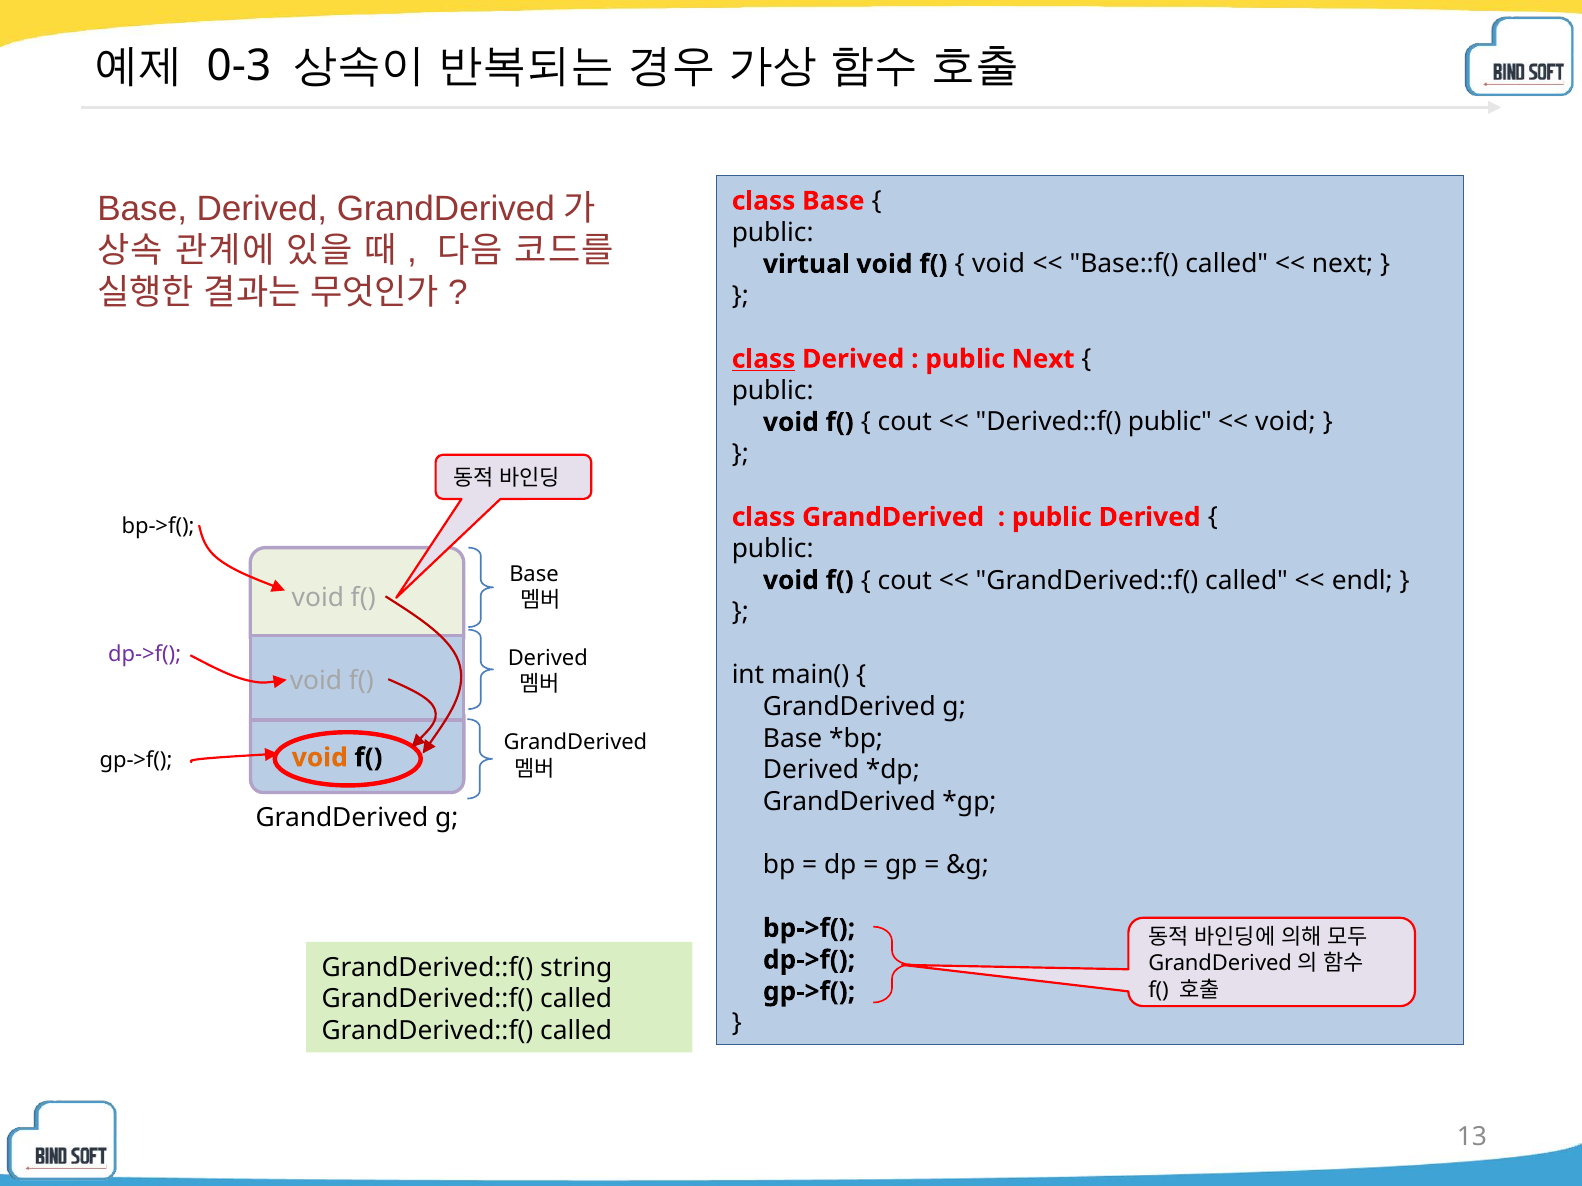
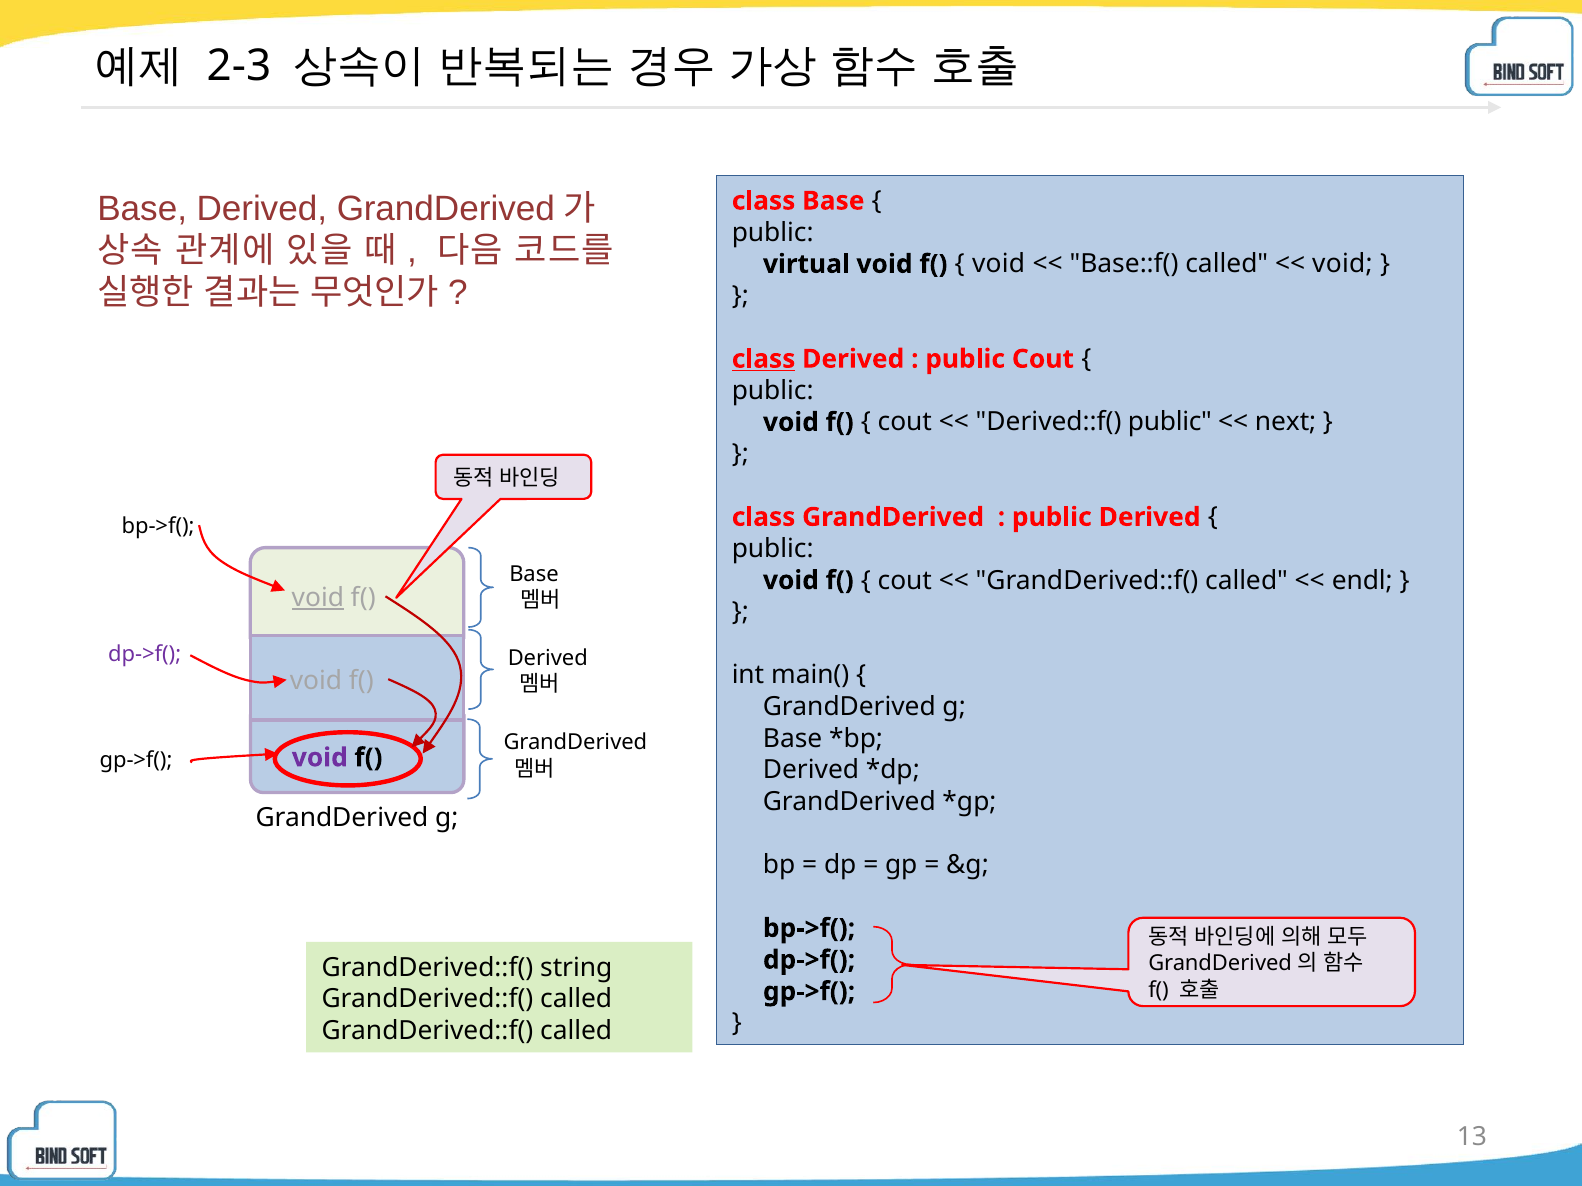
0-3: 0-3 -> 2-3
next at (1343, 264): next -> void
public Next: Next -> Cout
void at (1285, 422): void -> next
void at (318, 598) underline: none -> present
void at (320, 758) colour: orange -> purple
